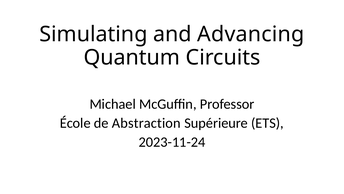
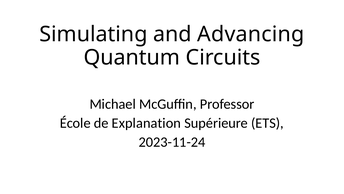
Abstraction: Abstraction -> Explanation
